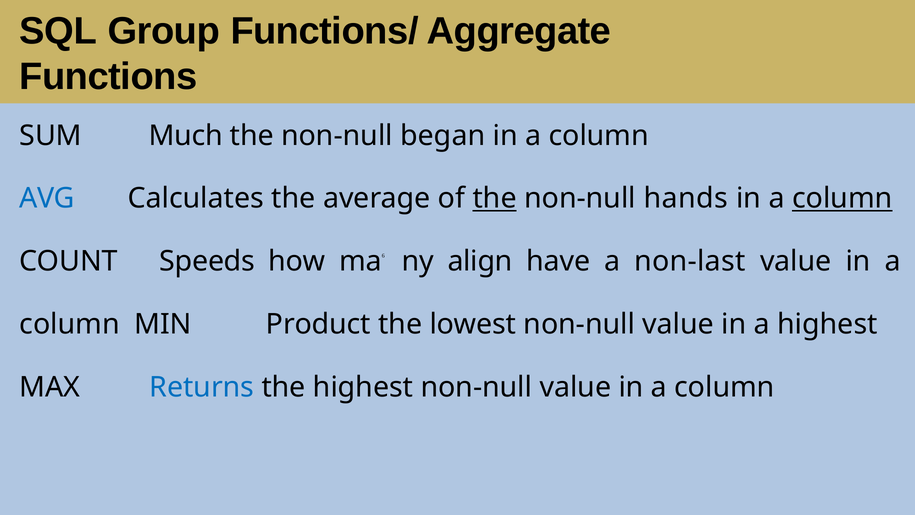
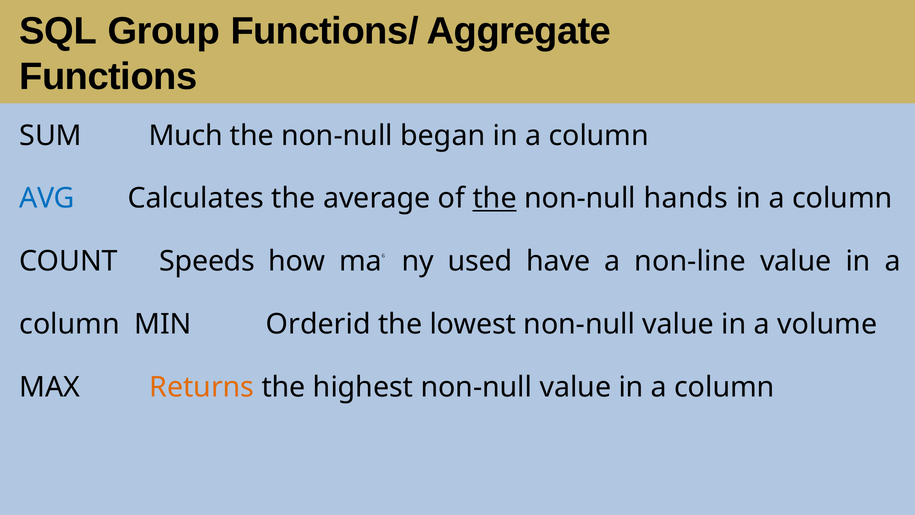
column at (842, 198) underline: present -> none
align: align -> used
non-last: non-last -> non-line
Product: Product -> Orderid
a highest: highest -> volume
Returns colour: blue -> orange
